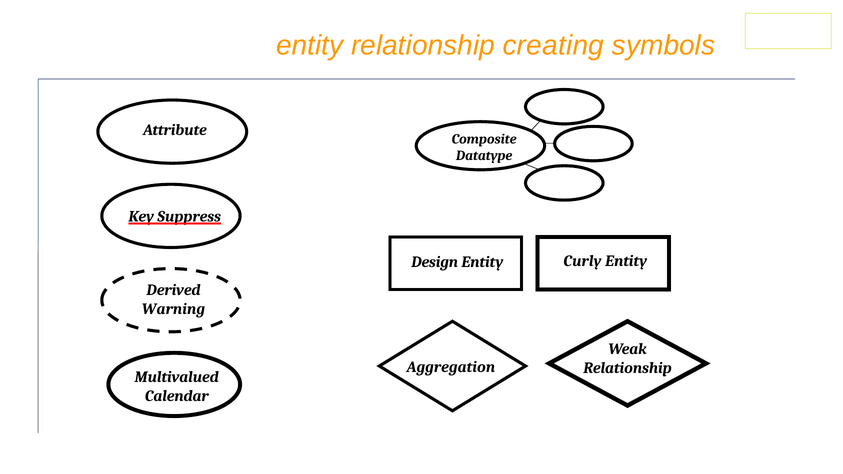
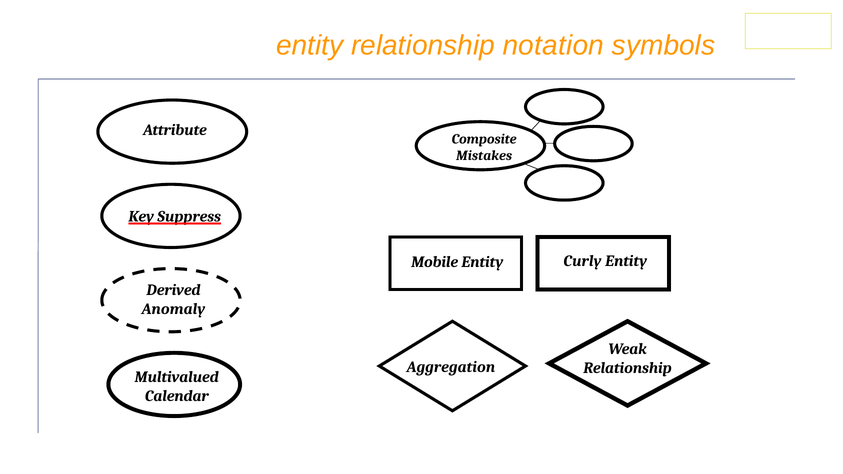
creating: creating -> notation
Datatype: Datatype -> Mistakes
Design: Design -> Mobile
Warning: Warning -> Anomaly
